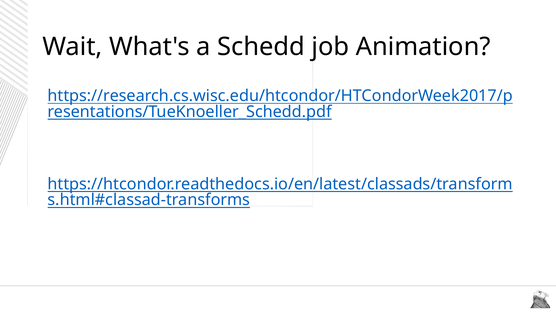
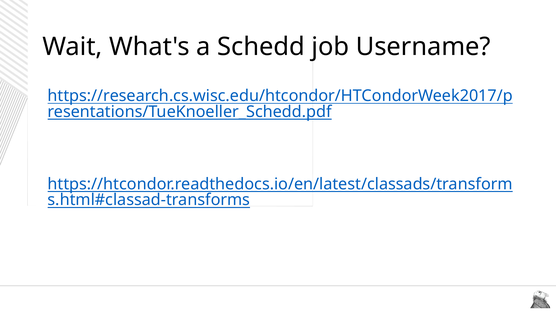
Animation: Animation -> Username
